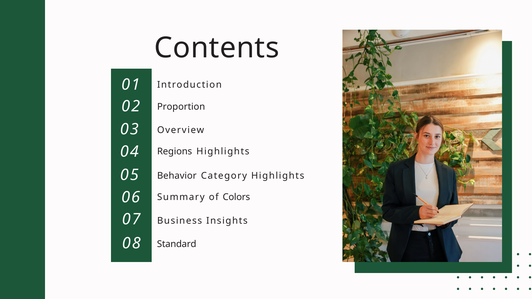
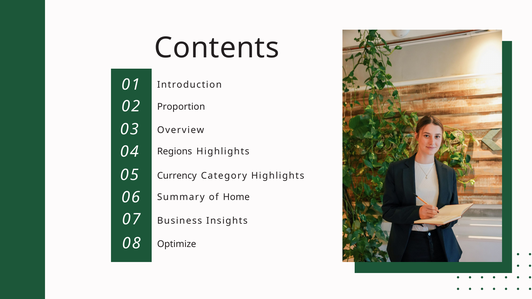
Behavior: Behavior -> Currency
Colors: Colors -> Home
Standard: Standard -> Optimize
